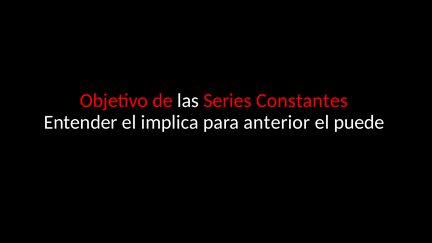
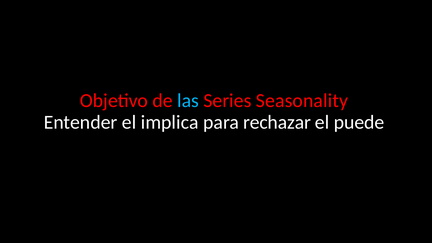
las colour: white -> light blue
Constantes: Constantes -> Seasonality
anterior: anterior -> rechazar
